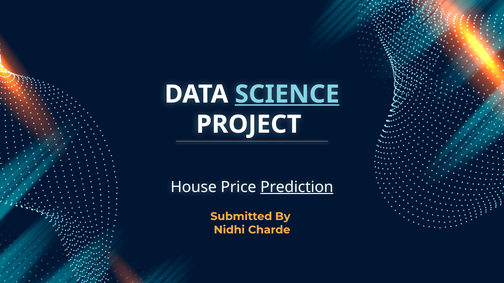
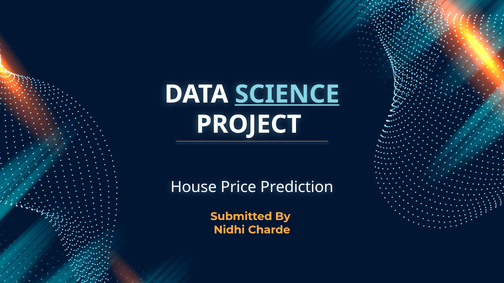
Prediction underline: present -> none
